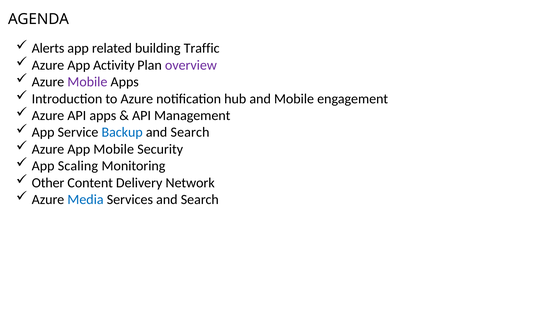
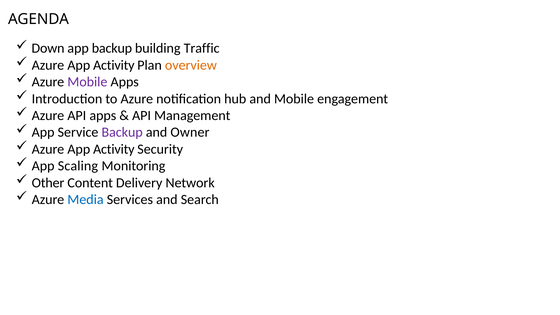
Alerts: Alerts -> Down
app related: related -> backup
overview colour: purple -> orange
Backup at (122, 132) colour: blue -> purple
Search at (190, 132): Search -> Owner
Mobile at (114, 149): Mobile -> Activity
